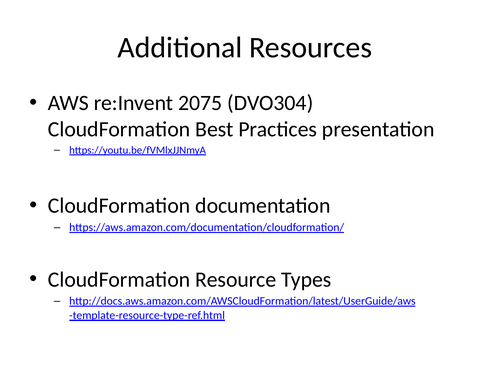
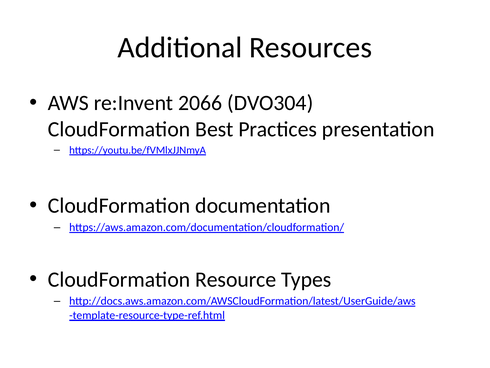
2075: 2075 -> 2066
